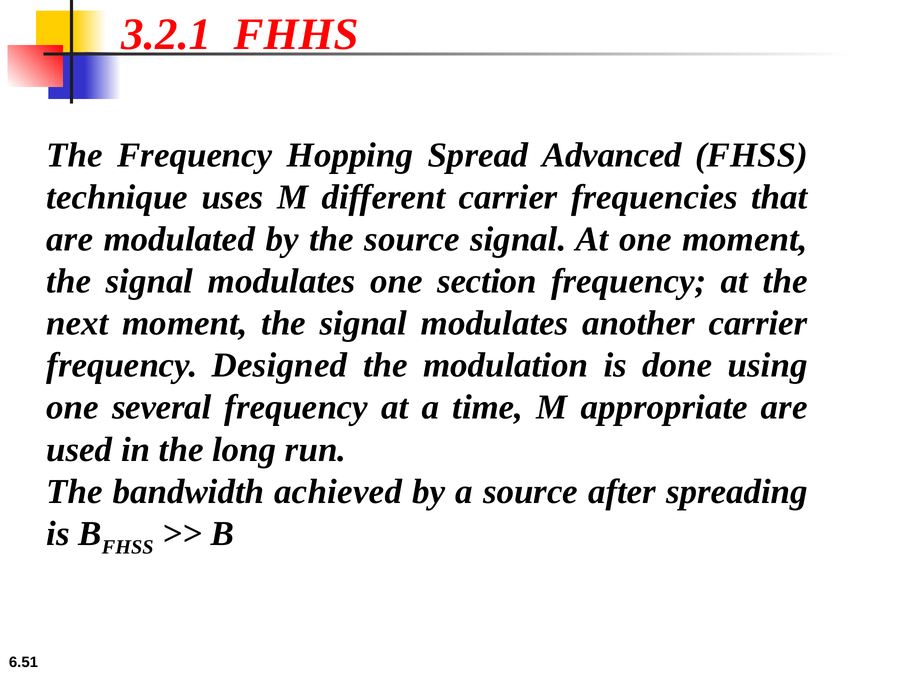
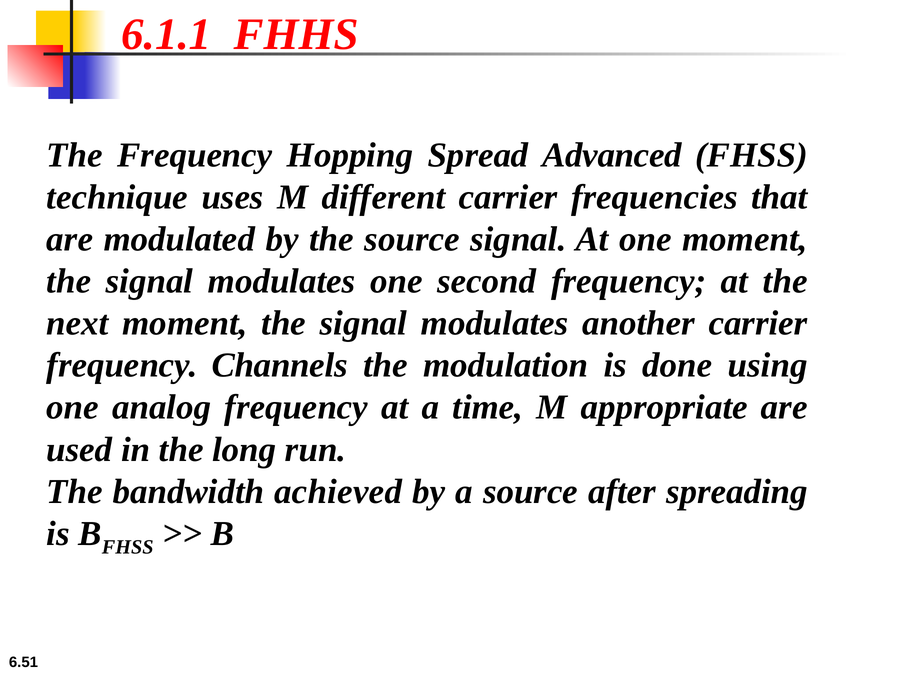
3.2.1: 3.2.1 -> 6.1.1
section: section -> second
Designed: Designed -> Channels
several: several -> analog
